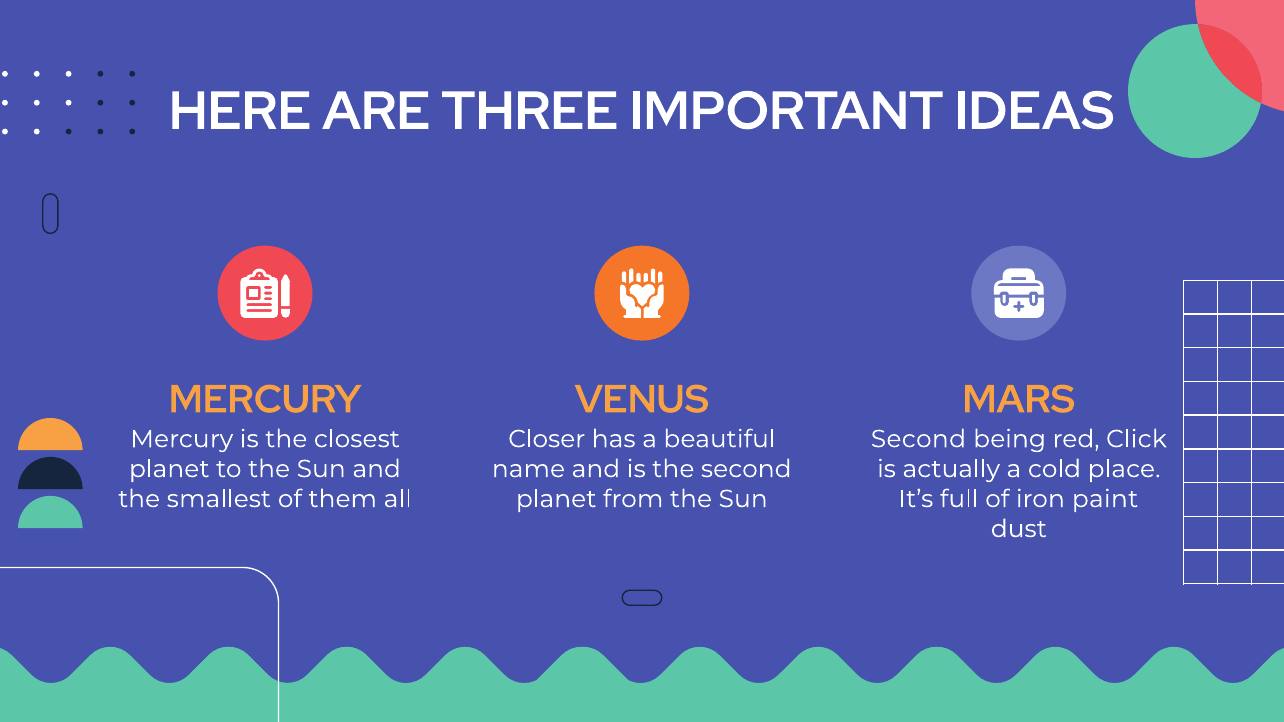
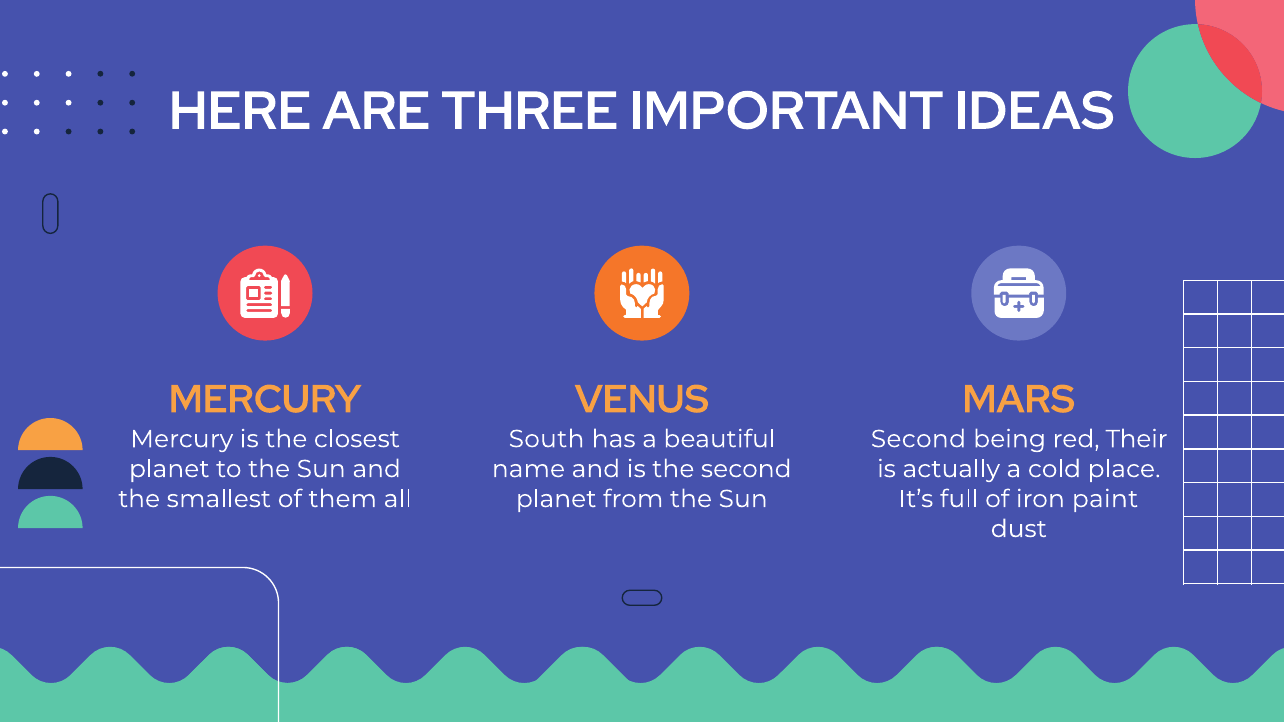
Closer: Closer -> South
Click: Click -> Their
